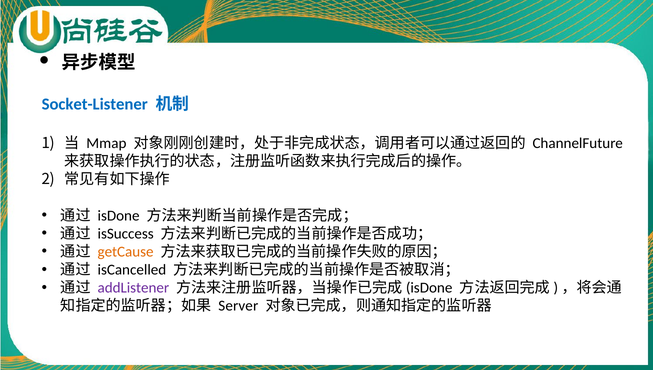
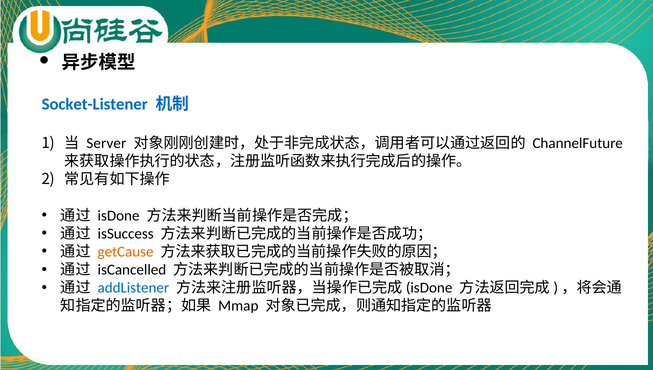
Mmap: Mmap -> Server
addListener colour: purple -> blue
Server: Server -> Mmap
